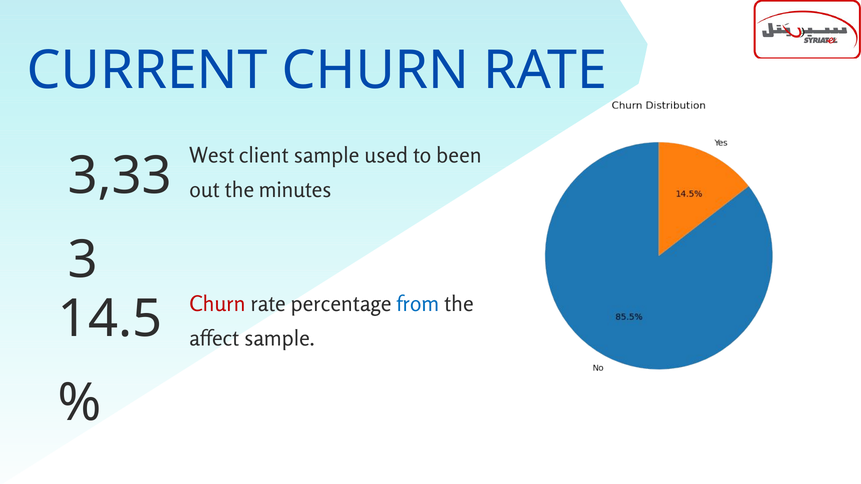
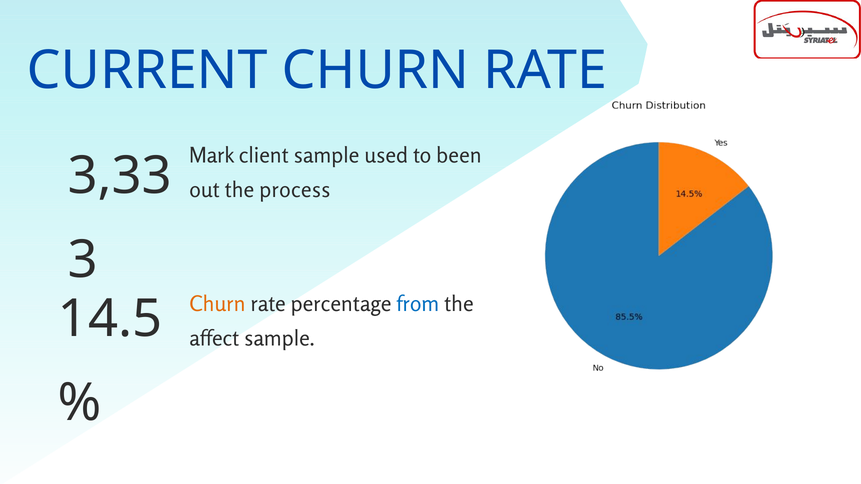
West: West -> Mark
minutes: minutes -> process
Churn at (217, 305) colour: red -> orange
